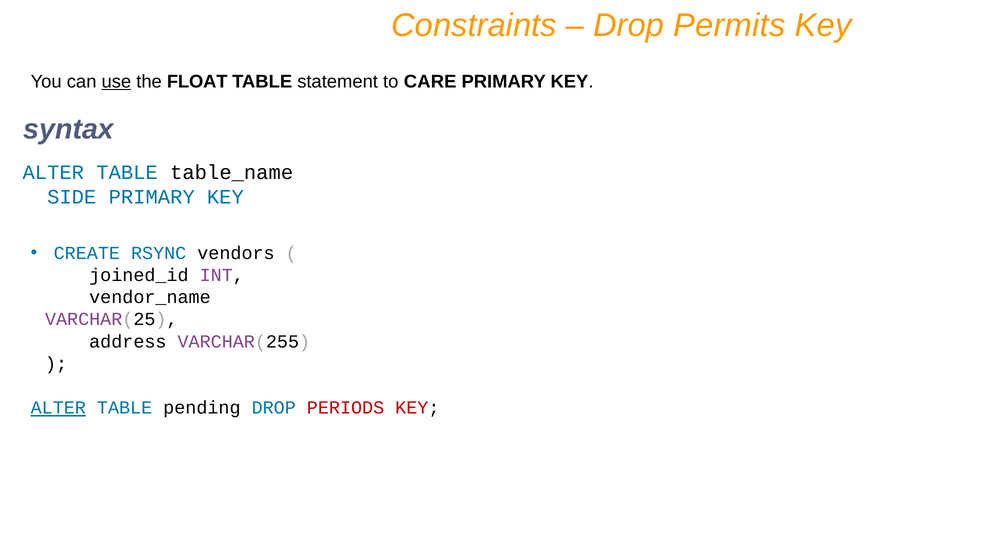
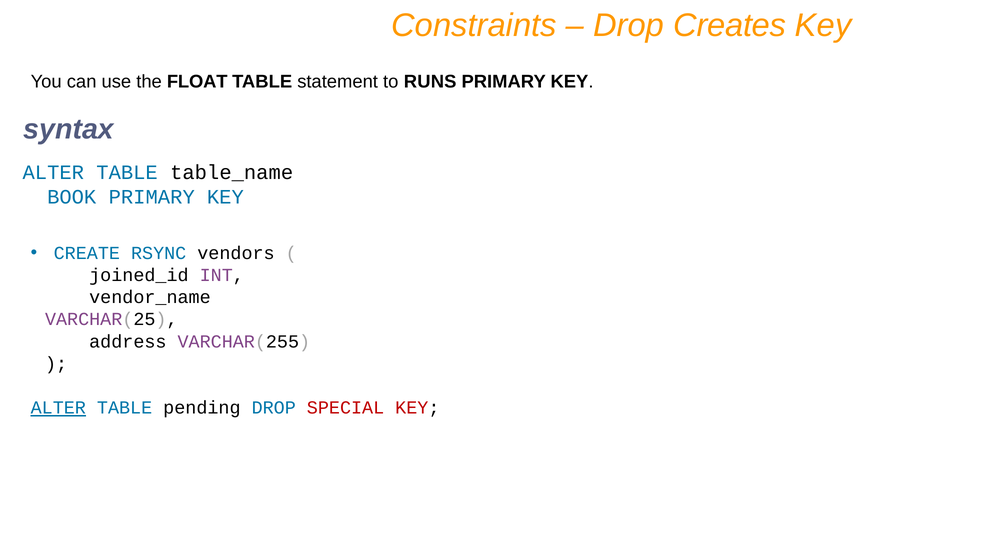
Permits: Permits -> Creates
use underline: present -> none
CARE: CARE -> RUNS
SIDE: SIDE -> BOOK
PERIODS: PERIODS -> SPECIAL
